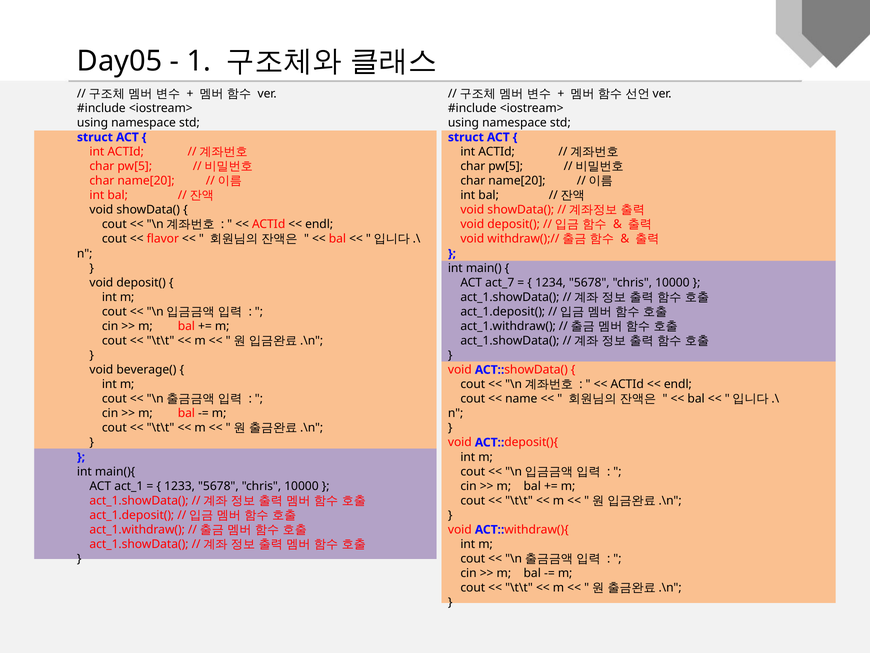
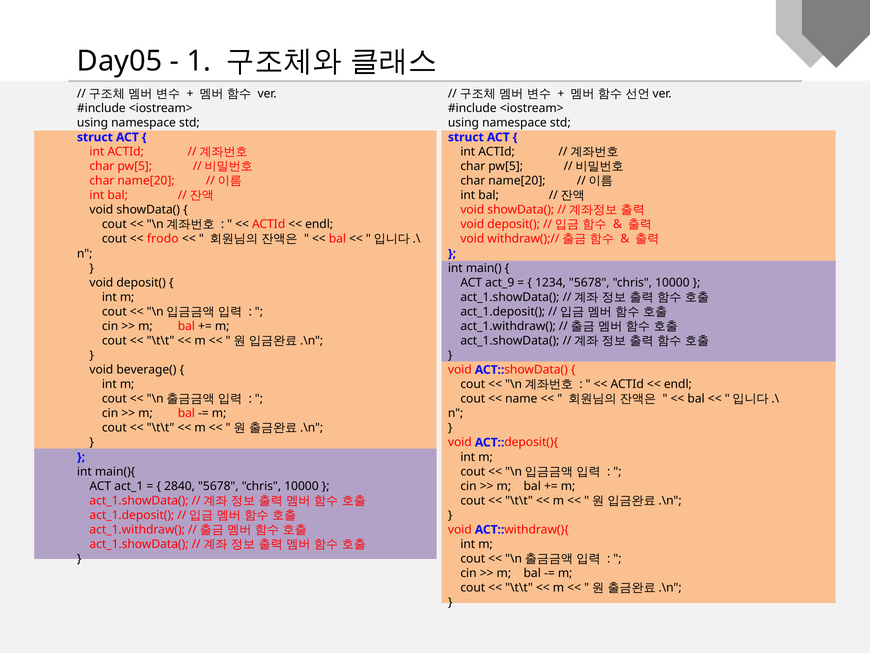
flavor: flavor -> frodo
act_7: act_7 -> act_9
1233: 1233 -> 2840
